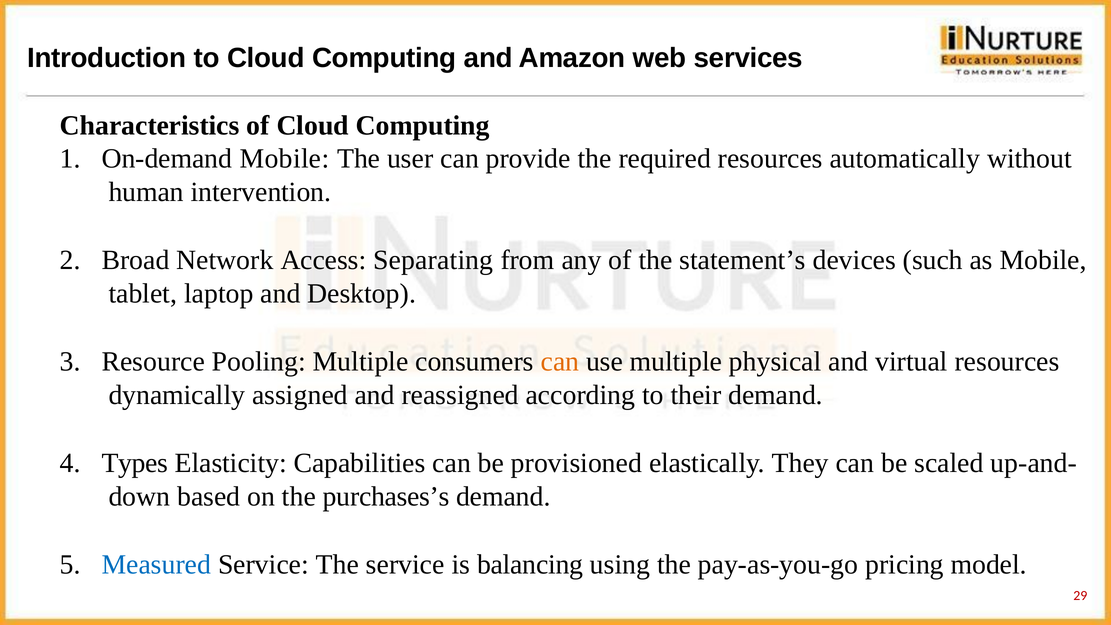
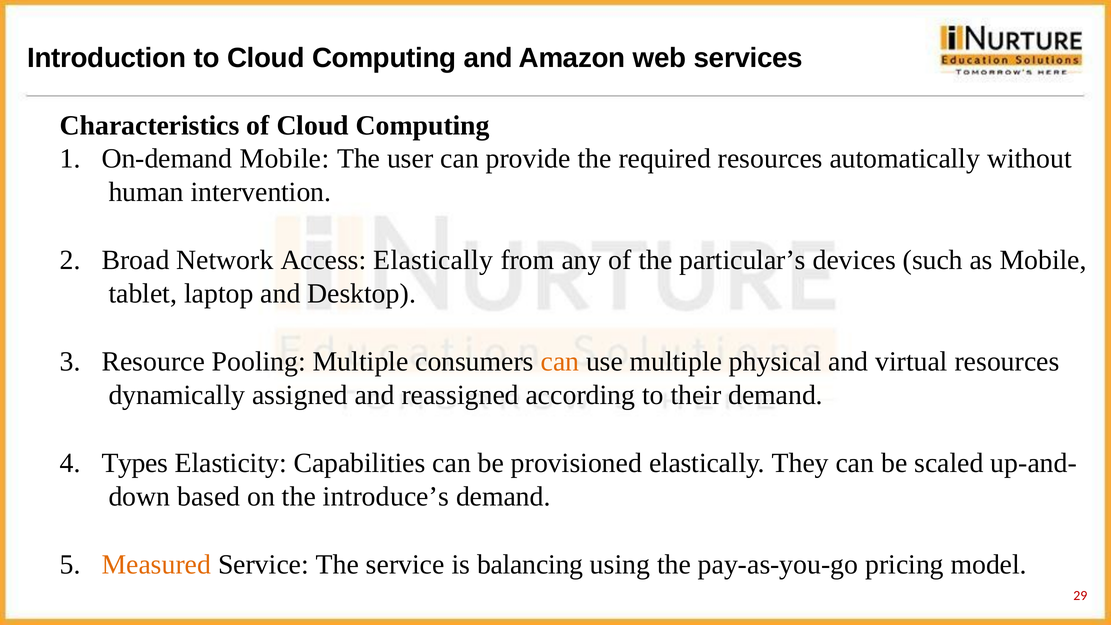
Access Separating: Separating -> Elastically
statement’s: statement’s -> particular’s
purchases’s: purchases’s -> introduce’s
Measured colour: blue -> orange
